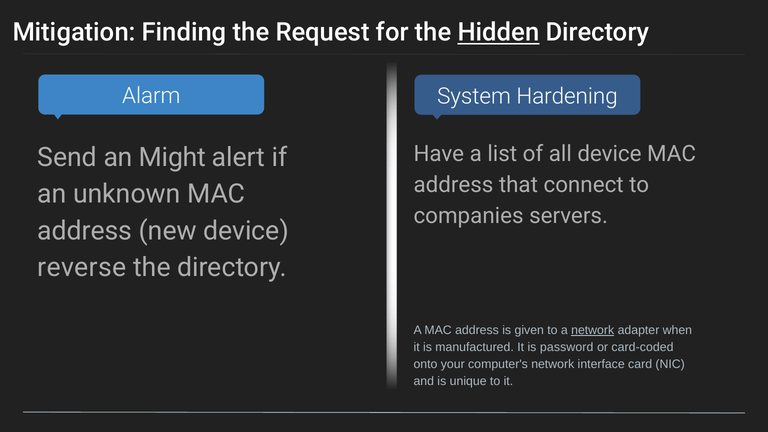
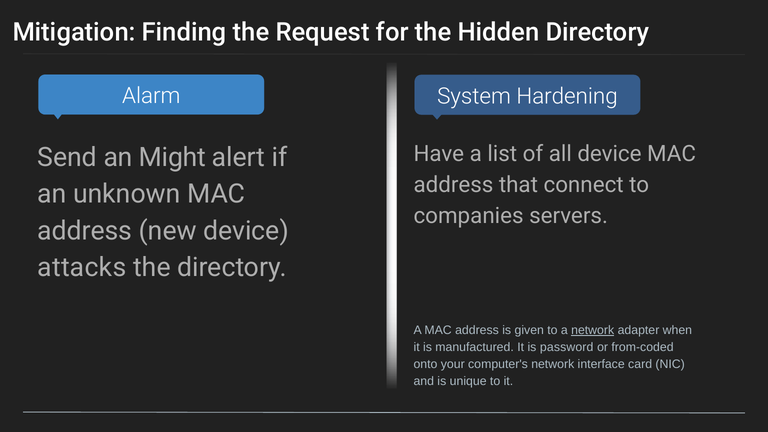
Hidden underline: present -> none
reverse: reverse -> attacks
card-coded: card-coded -> from-coded
